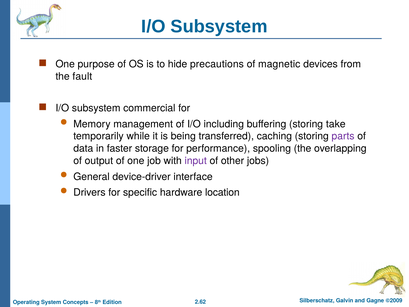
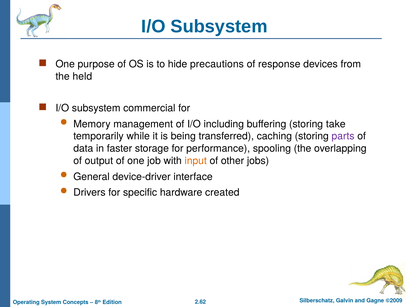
magnetic: magnetic -> response
fault: fault -> held
input colour: purple -> orange
location: location -> created
